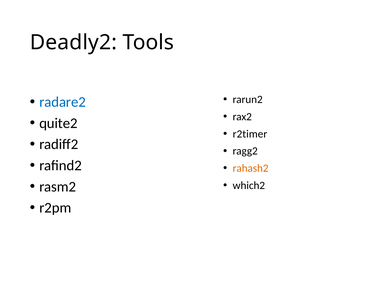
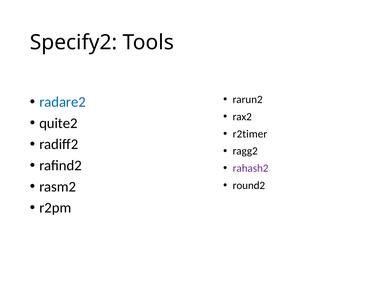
Deadly2: Deadly2 -> Specify2
rahash2 colour: orange -> purple
which2: which2 -> round2
